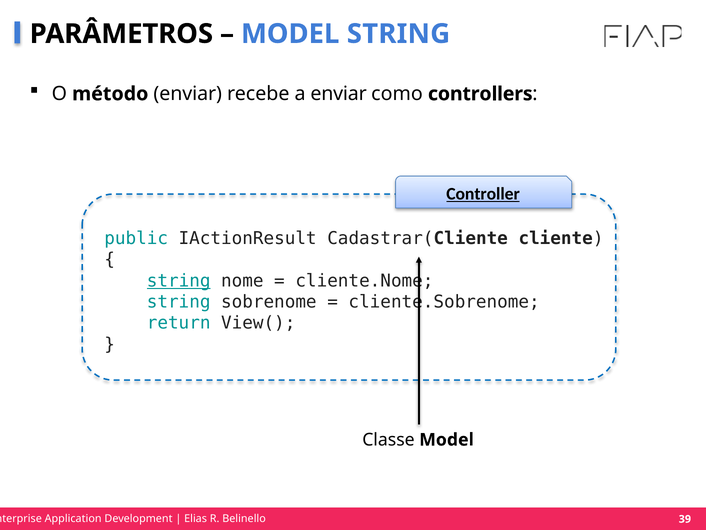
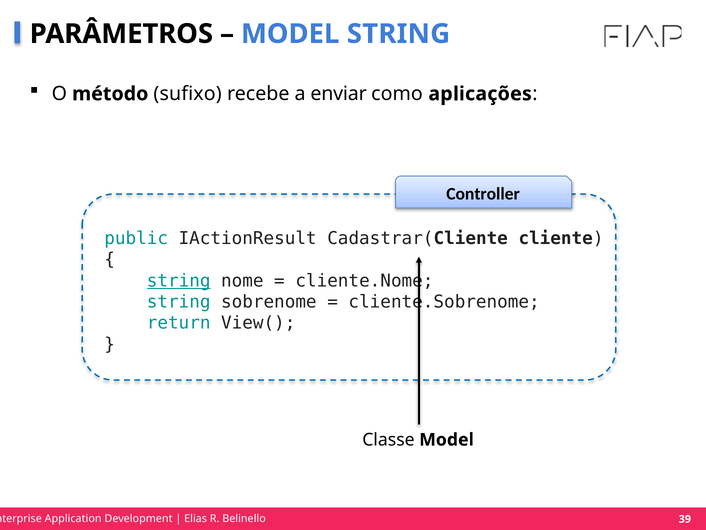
método enviar: enviar -> sufixo
controllers: controllers -> aplicações
Controller underline: present -> none
